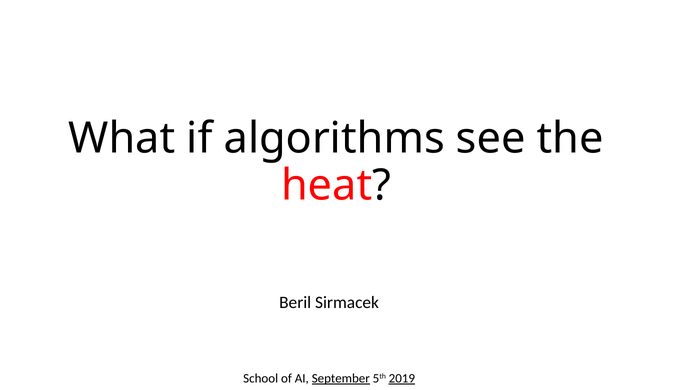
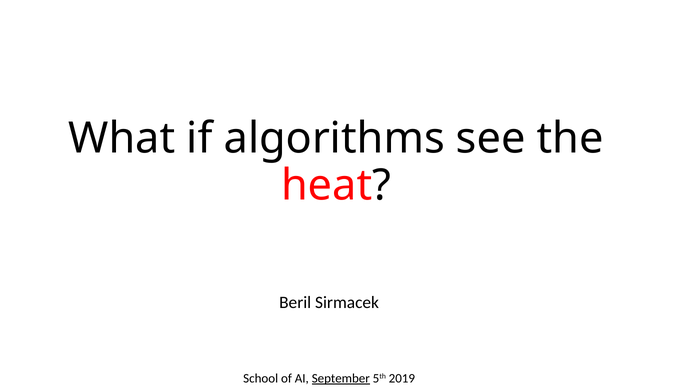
2019 underline: present -> none
